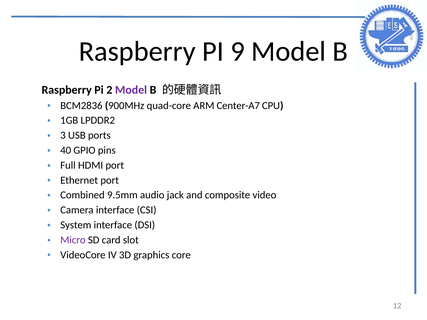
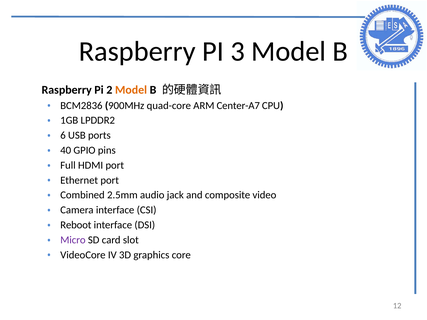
9: 9 -> 3
Model at (131, 90) colour: purple -> orange
3: 3 -> 6
9.5mm: 9.5mm -> 2.5mm
System: System -> Reboot
